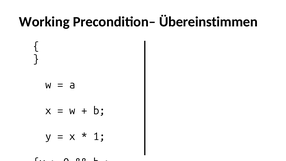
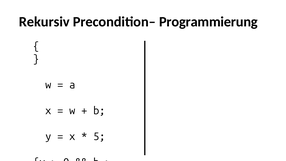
Working: Working -> Rekursiv
Übereinstimmen: Übereinstimmen -> Programmierung
1: 1 -> 5
